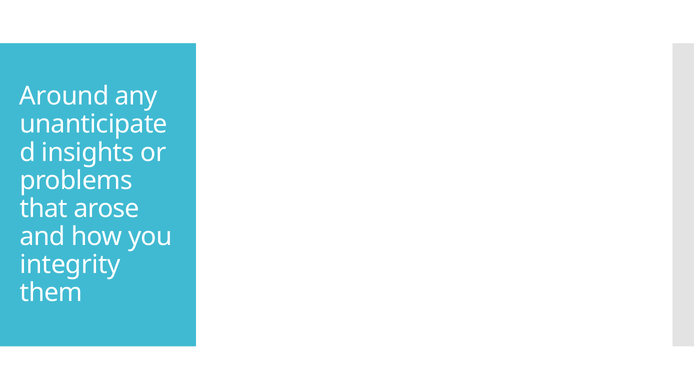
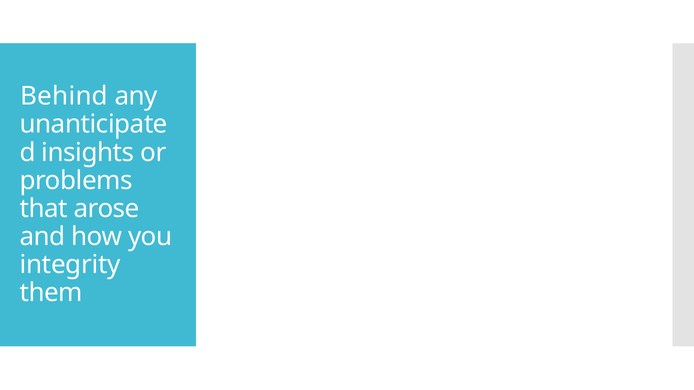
Around: Around -> Behind
